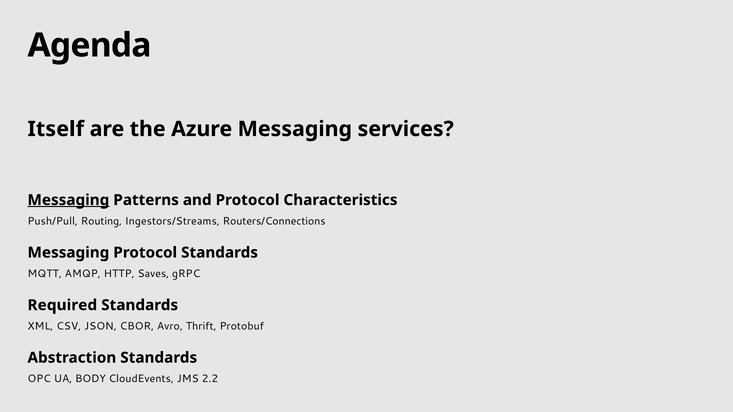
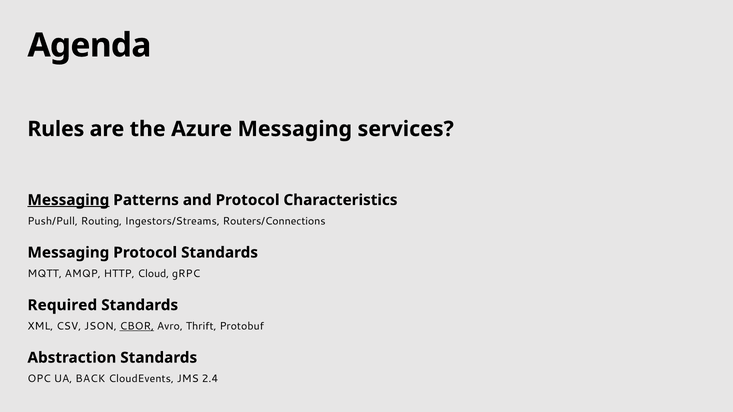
Itself: Itself -> Rules
Saves: Saves -> Cloud
CBOR underline: none -> present
BODY: BODY -> BACK
2.2: 2.2 -> 2.4
